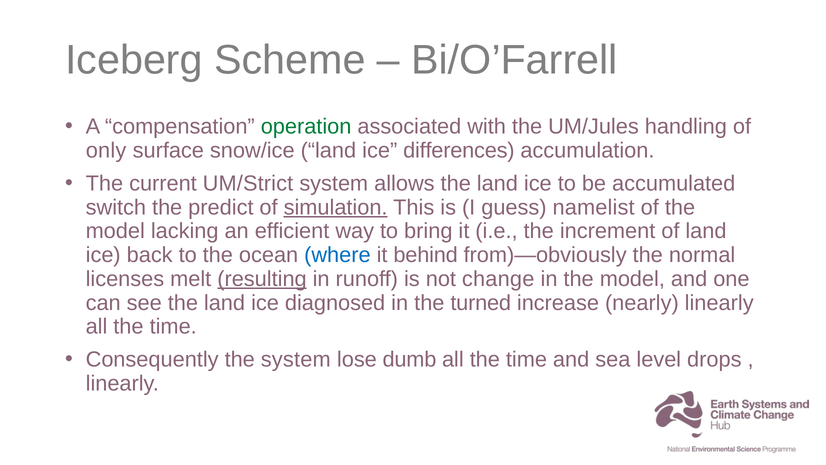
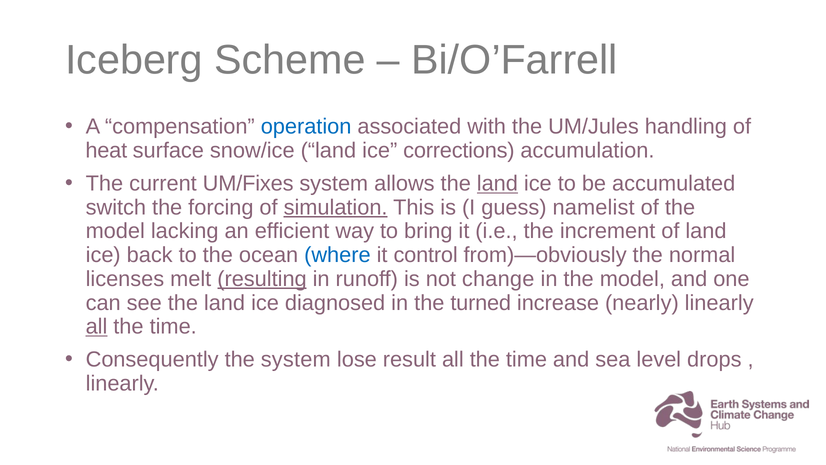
operation colour: green -> blue
only: only -> heat
differences: differences -> corrections
UM/Strict: UM/Strict -> UM/Fixes
land at (497, 183) underline: none -> present
predict: predict -> forcing
behind: behind -> control
all at (97, 326) underline: none -> present
dumb: dumb -> result
